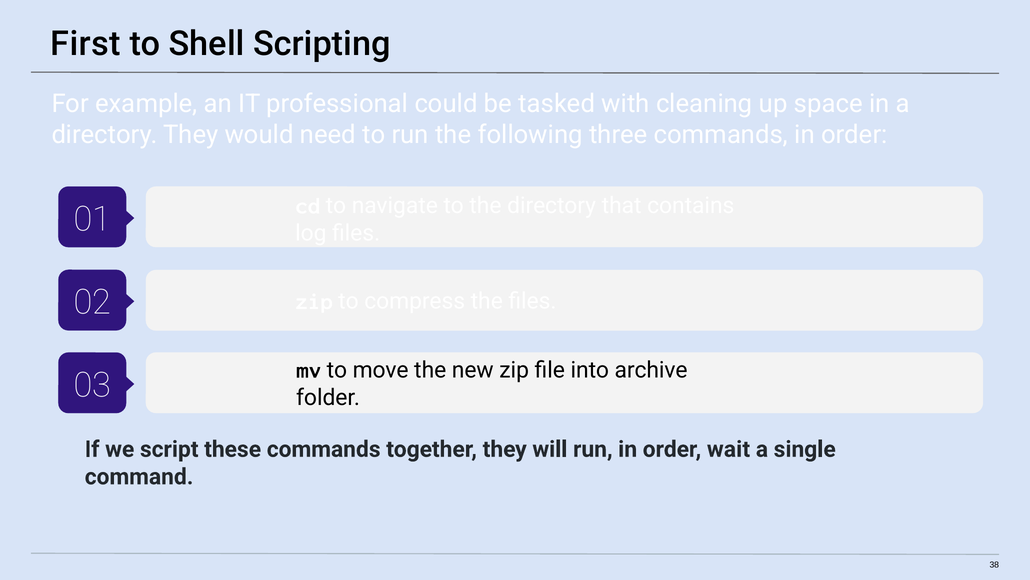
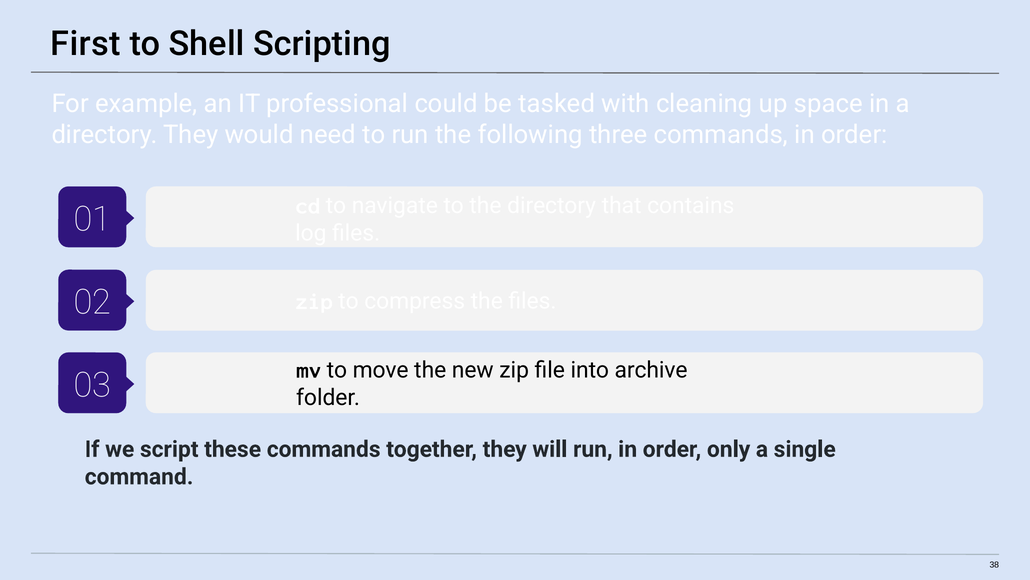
wait: wait -> only
